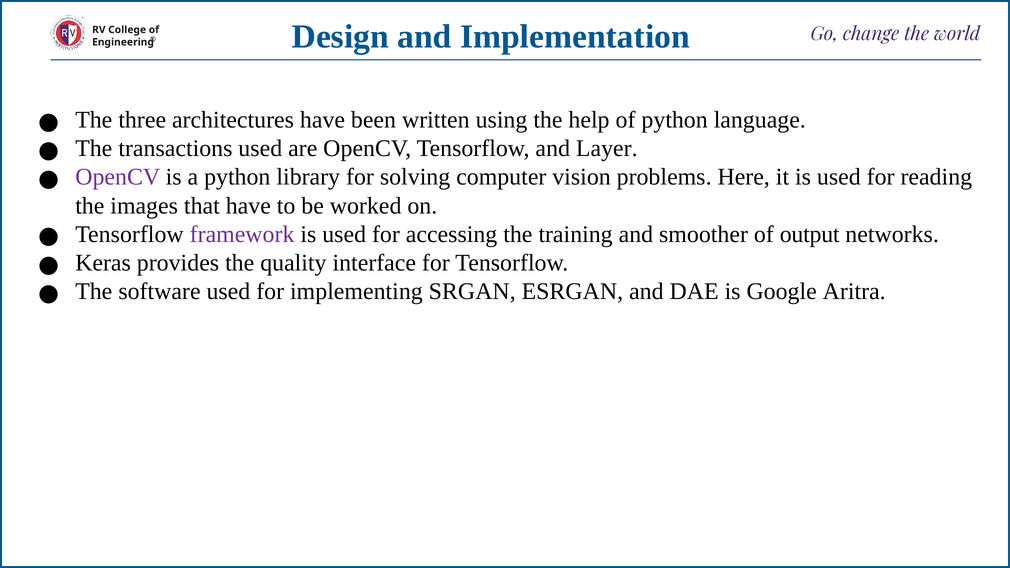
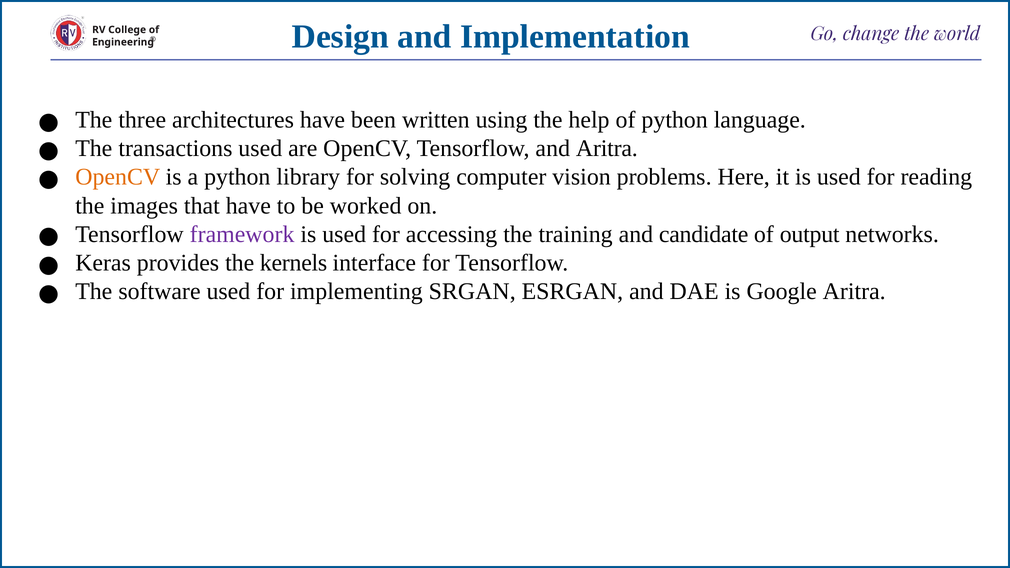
and Layer: Layer -> Aritra
OpenCV at (118, 177) colour: purple -> orange
smoother: smoother -> candidate
quality: quality -> kernels
